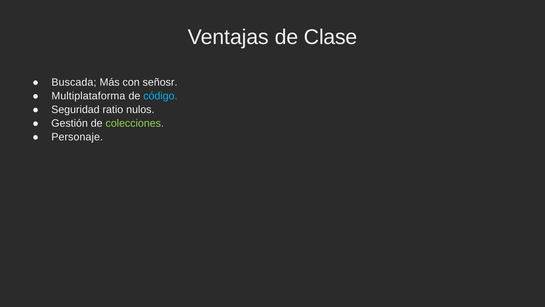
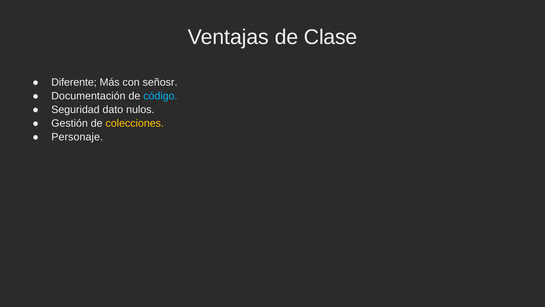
Buscada: Buscada -> Diferente
Multiplataforma: Multiplataforma -> Documentación
ratio: ratio -> dato
colecciones colour: light green -> yellow
